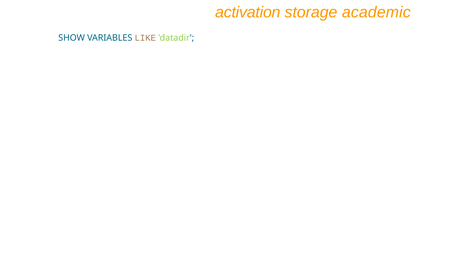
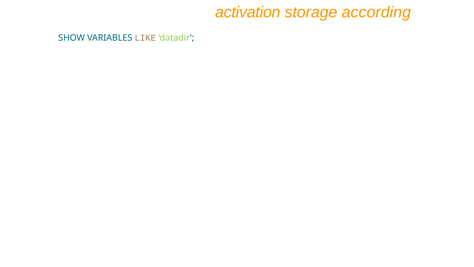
academic: academic -> according
